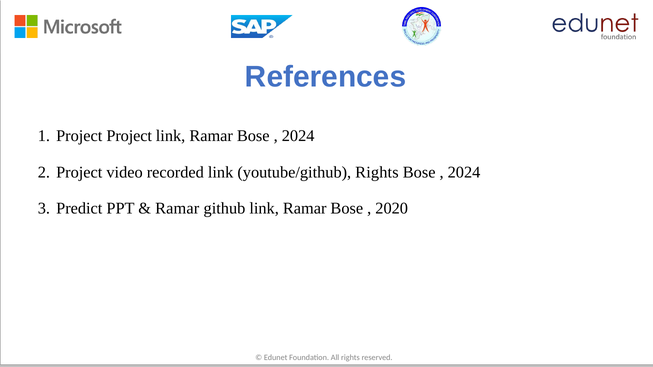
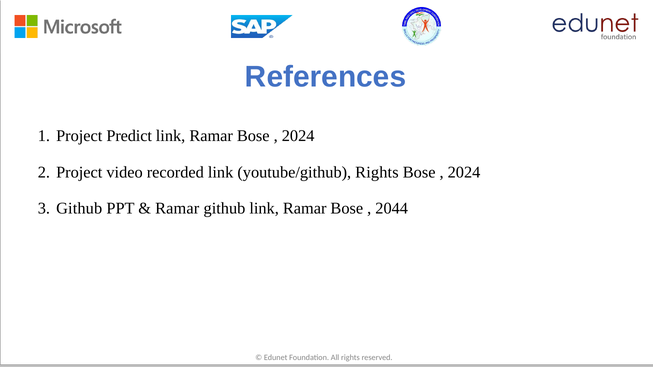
Project Project: Project -> Predict
Predict at (79, 209): Predict -> Github
2020: 2020 -> 2044
